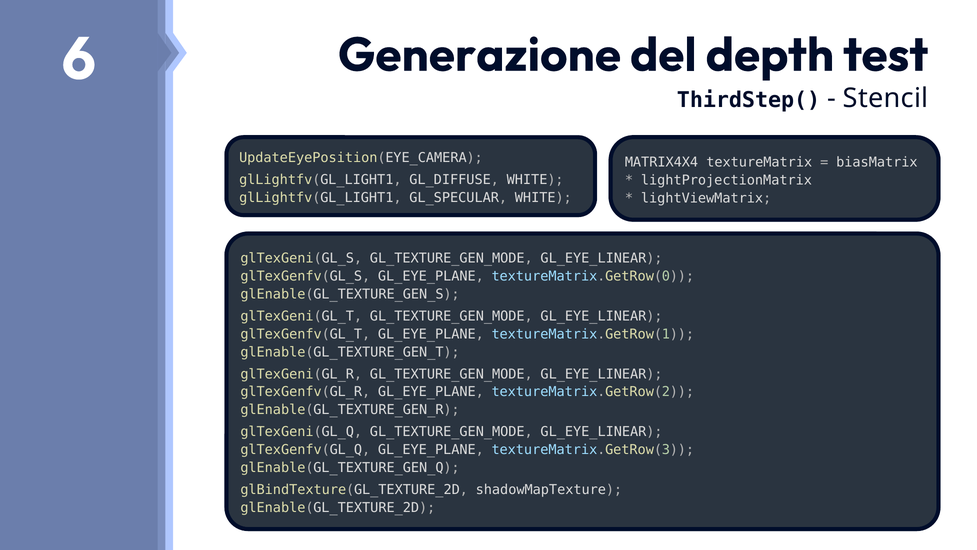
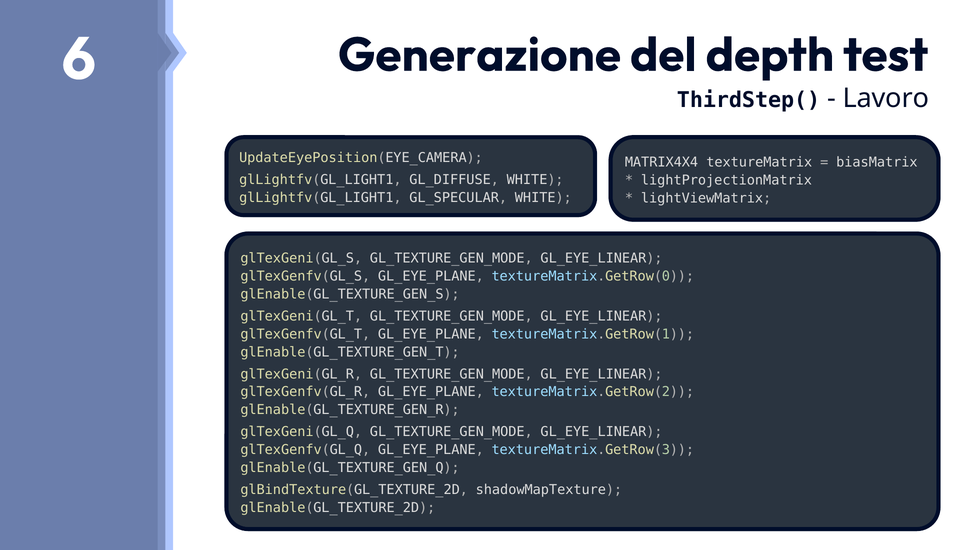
Stencil: Stencil -> Lavoro
